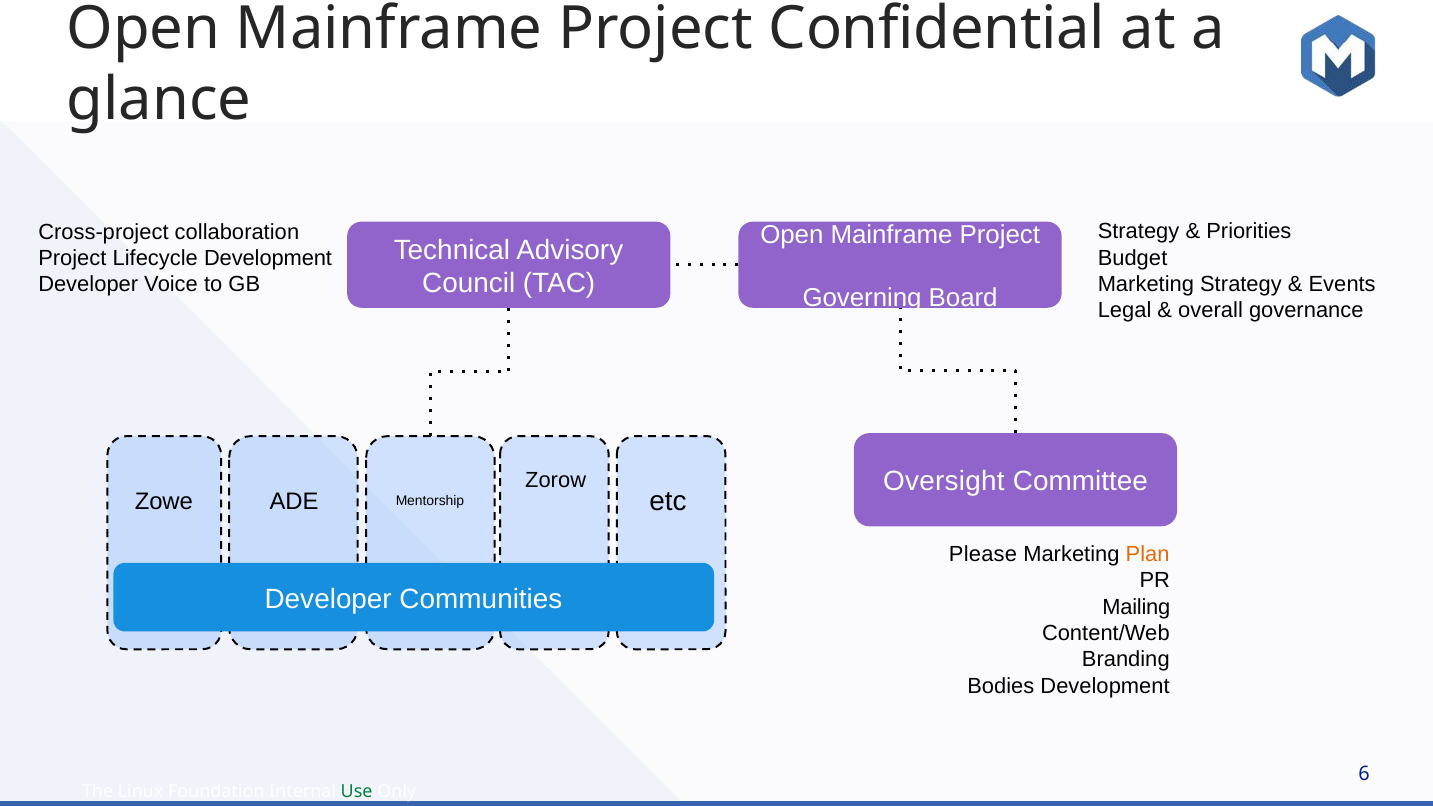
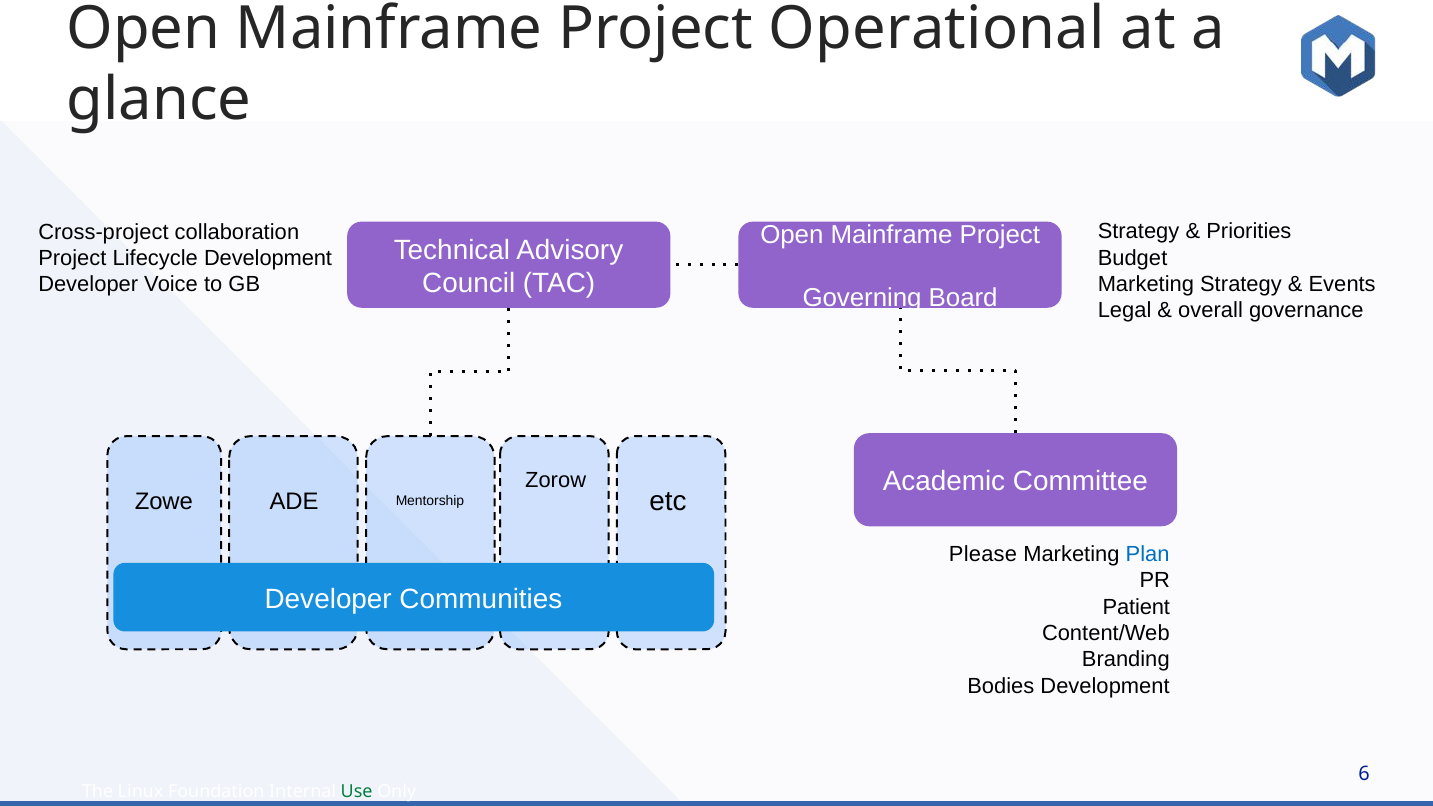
Confidential: Confidential -> Operational
Oversight: Oversight -> Academic
Plan colour: orange -> blue
Mailing: Mailing -> Patient
